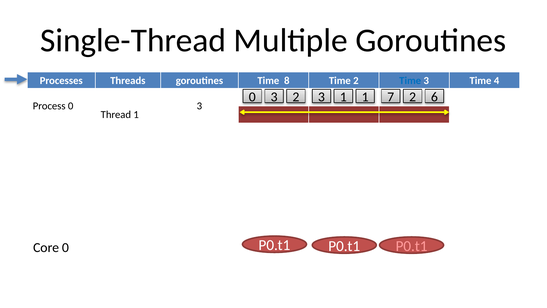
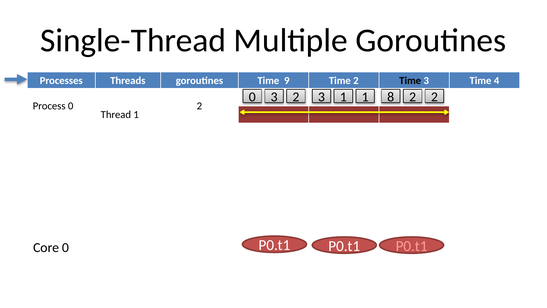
8: 8 -> 9
Time at (410, 80) colour: blue -> black
7: 7 -> 8
2 6: 6 -> 2
Process 0 3: 3 -> 2
